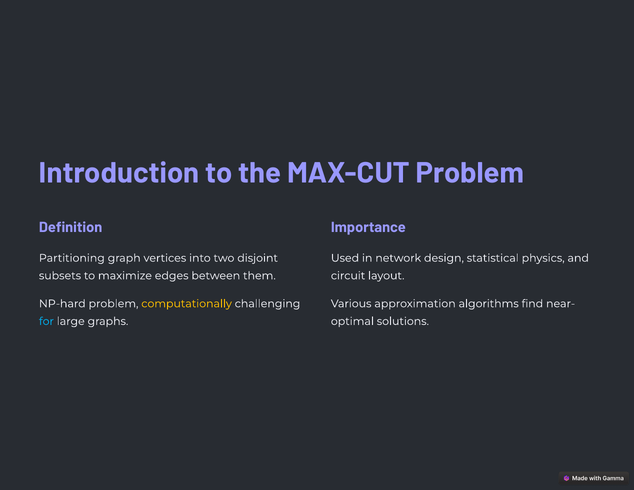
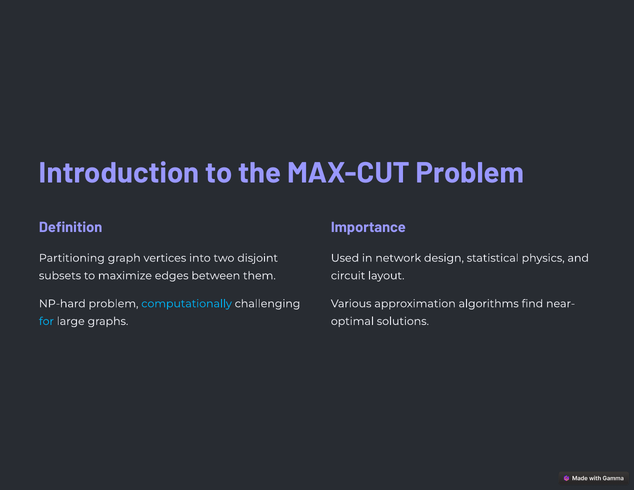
computationally colour: yellow -> light blue
